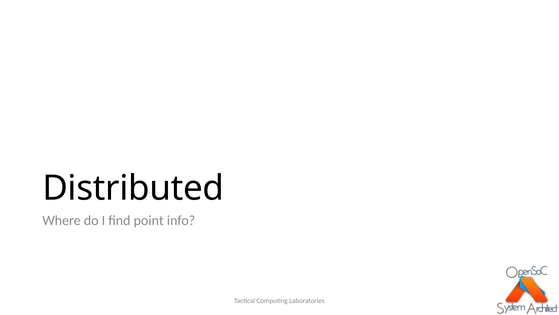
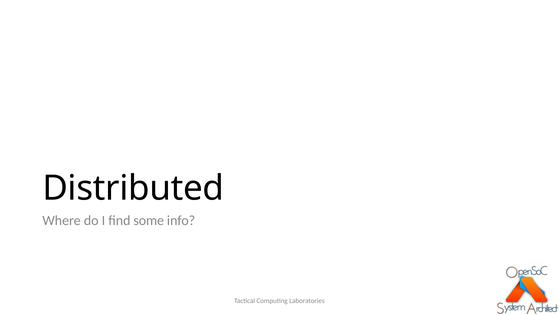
point: point -> some
